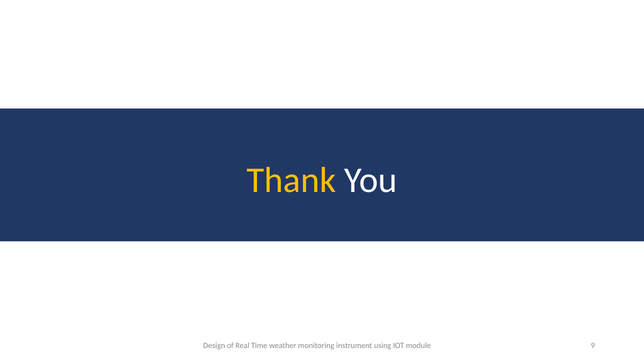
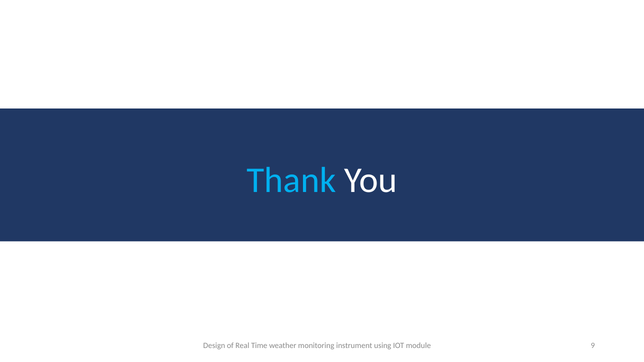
Thank colour: yellow -> light blue
